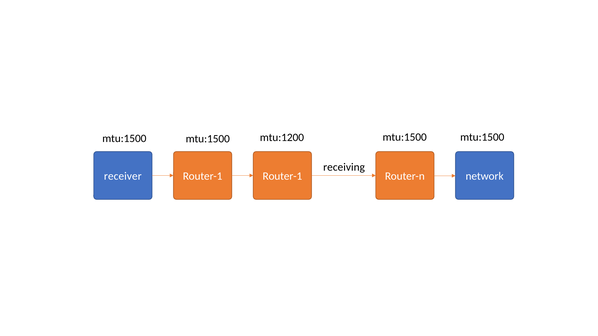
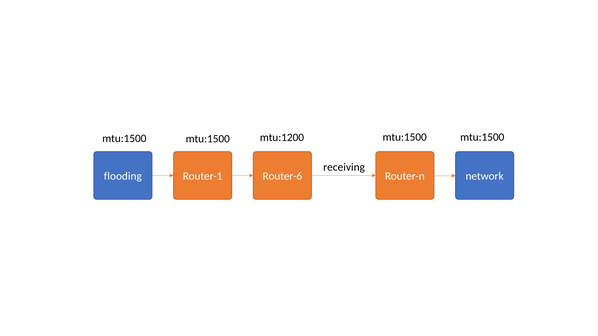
receiver: receiver -> flooding
Router-1 Router-1: Router-1 -> Router-6
